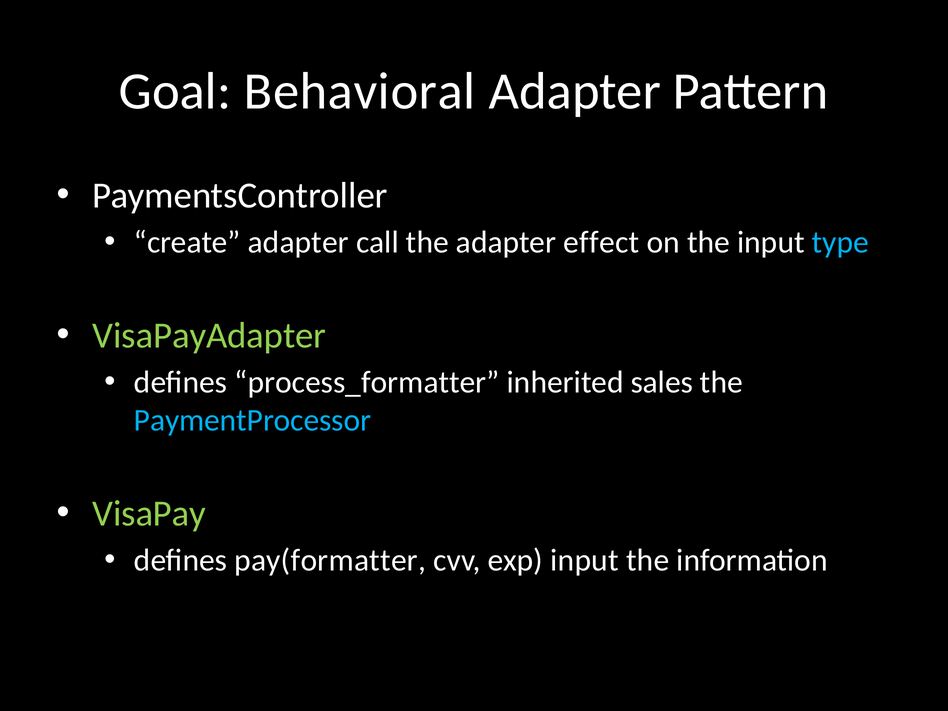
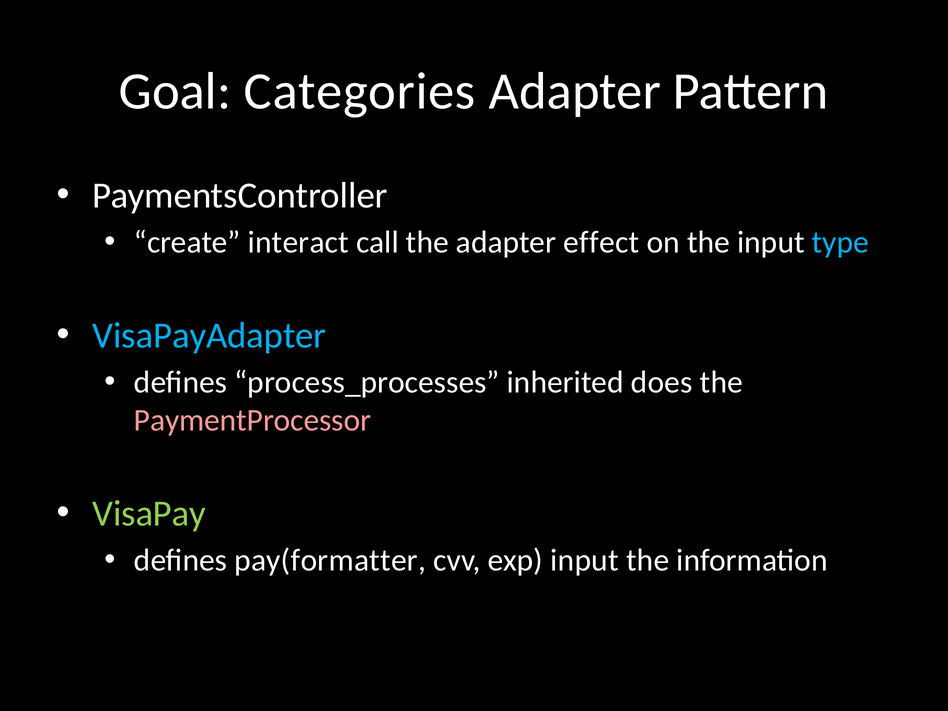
Behavioral: Behavioral -> Categories
create adapter: adapter -> interact
VisaPayAdapter colour: light green -> light blue
process_formatter: process_formatter -> process_processes
sales: sales -> does
PaymentProcessor colour: light blue -> pink
